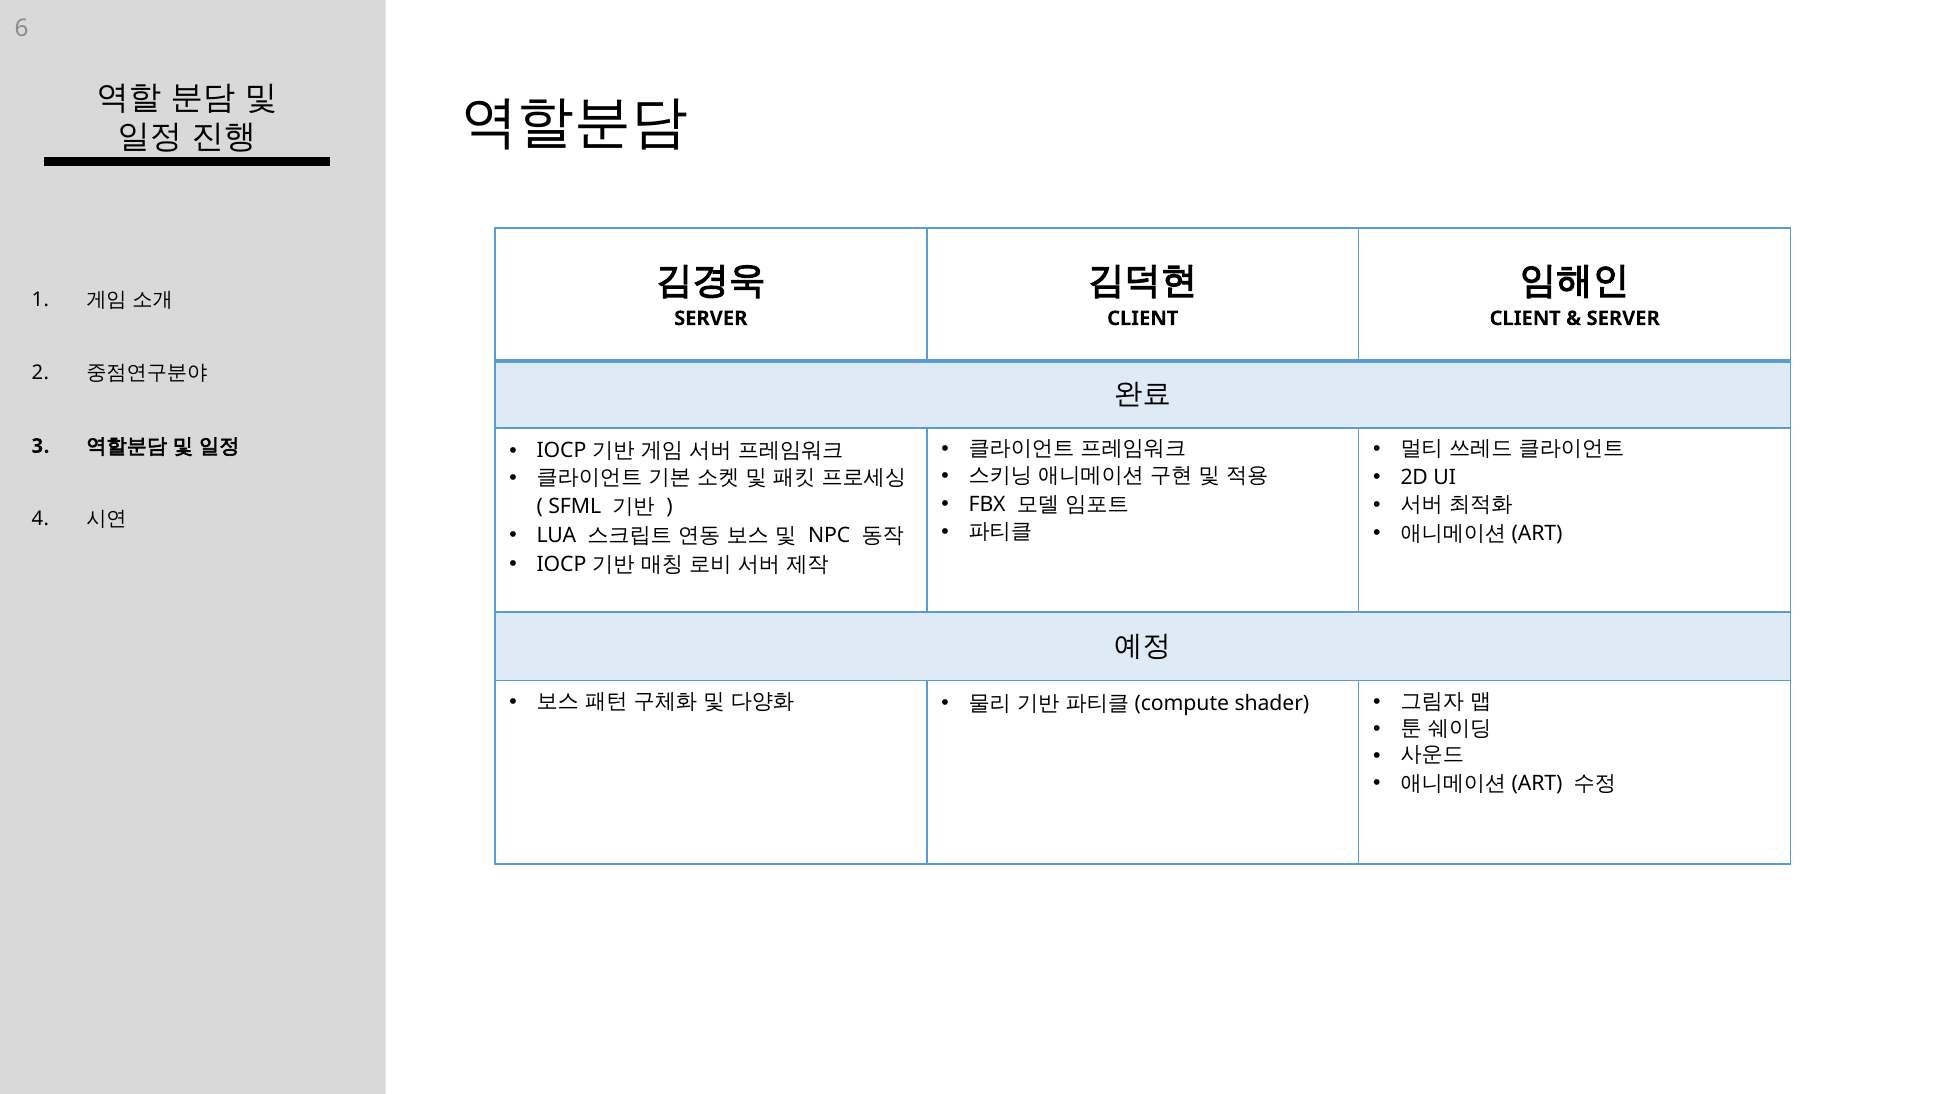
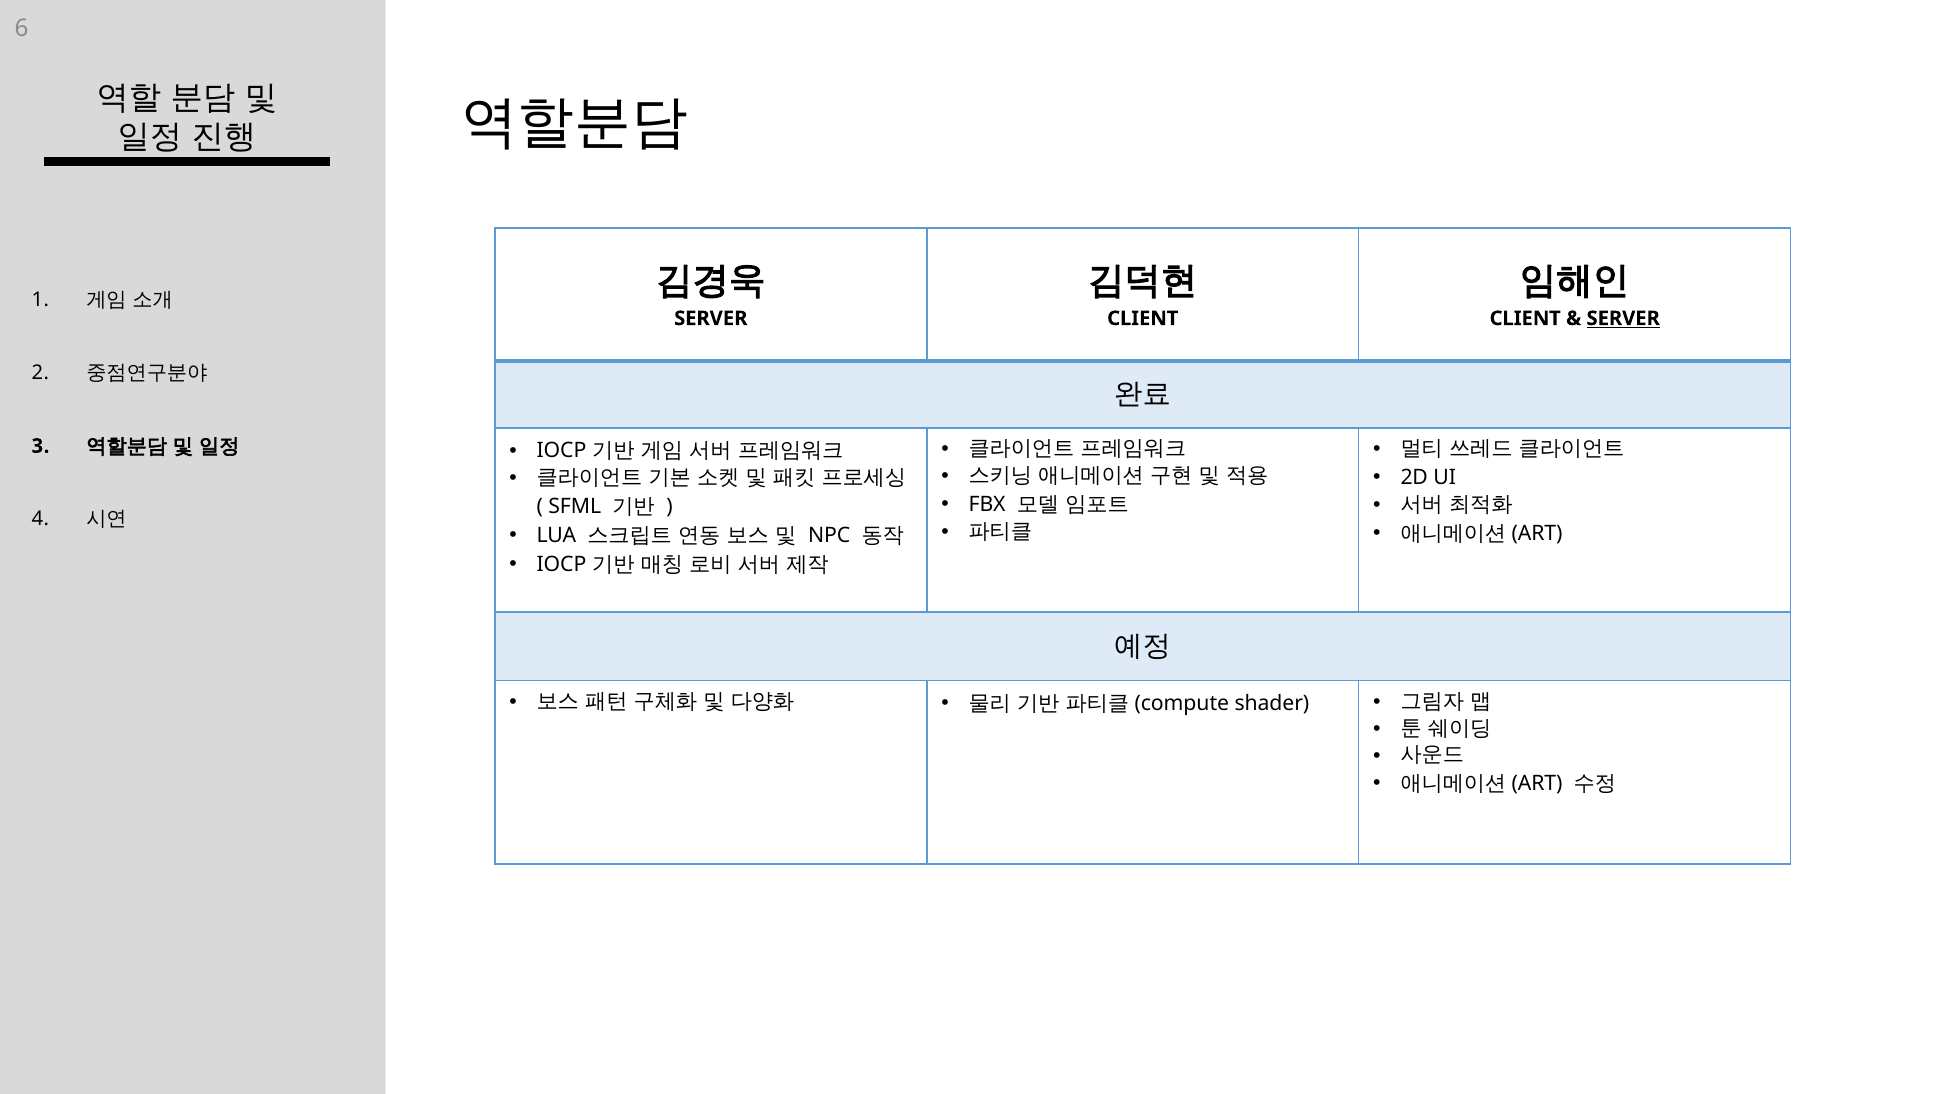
SERVER at (1623, 318) underline: none -> present
